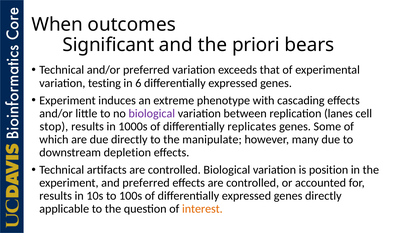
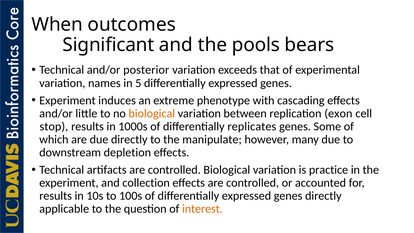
priori: priori -> pools
and/or preferred: preferred -> posterior
testing: testing -> names
6: 6 -> 5
biological at (152, 113) colour: purple -> orange
lanes: lanes -> exon
position: position -> practice
and preferred: preferred -> collection
